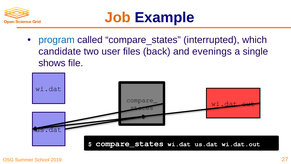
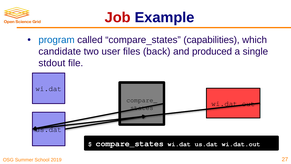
Job colour: orange -> red
interrupted: interrupted -> capabilities
evenings: evenings -> produced
shows: shows -> stdout
